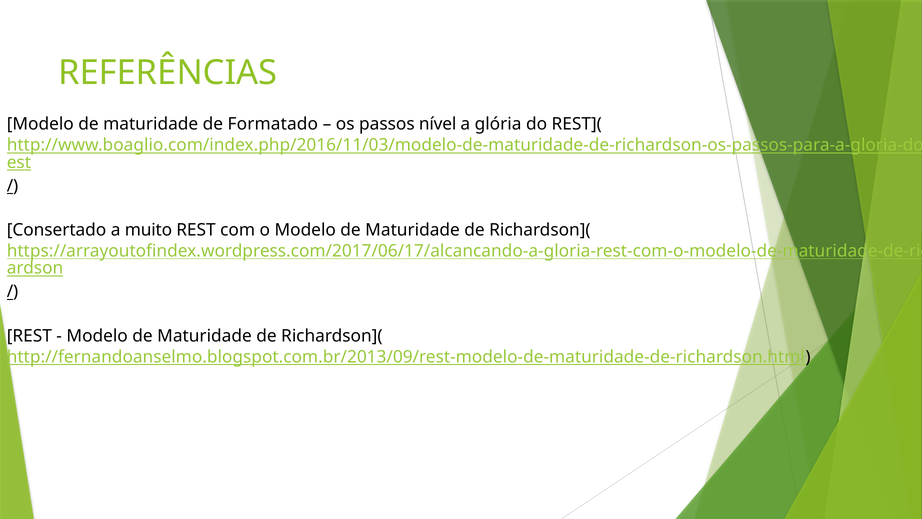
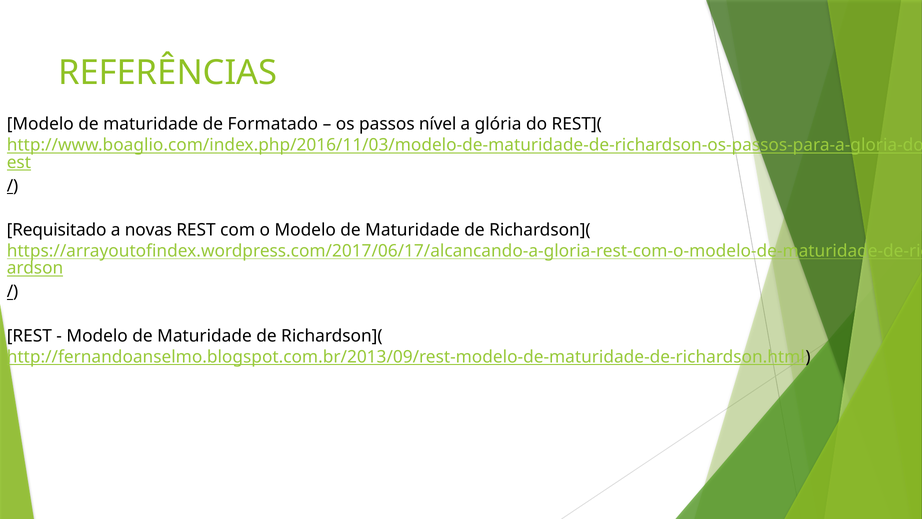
Consertado: Consertado -> Requisitado
muito: muito -> novas
